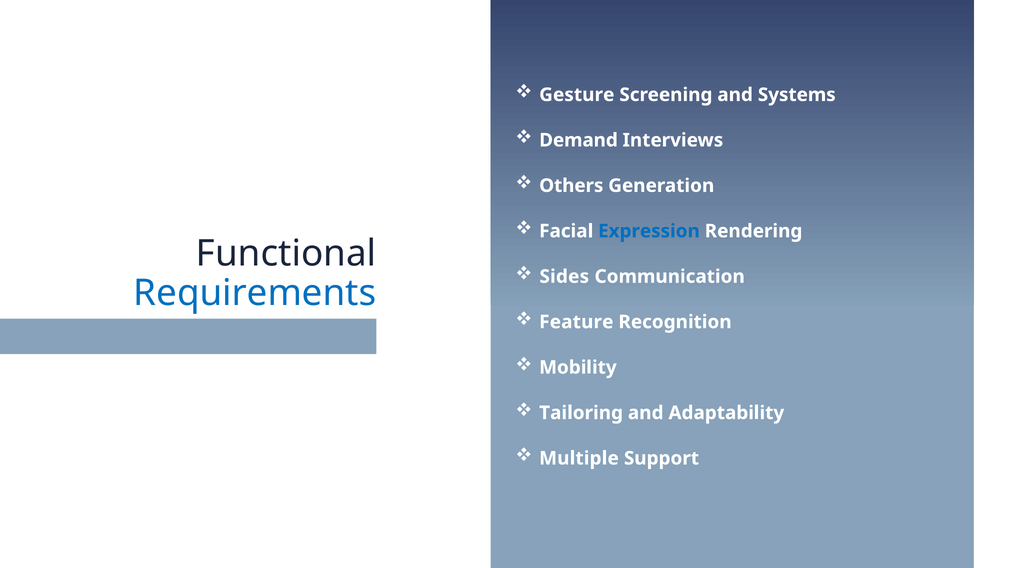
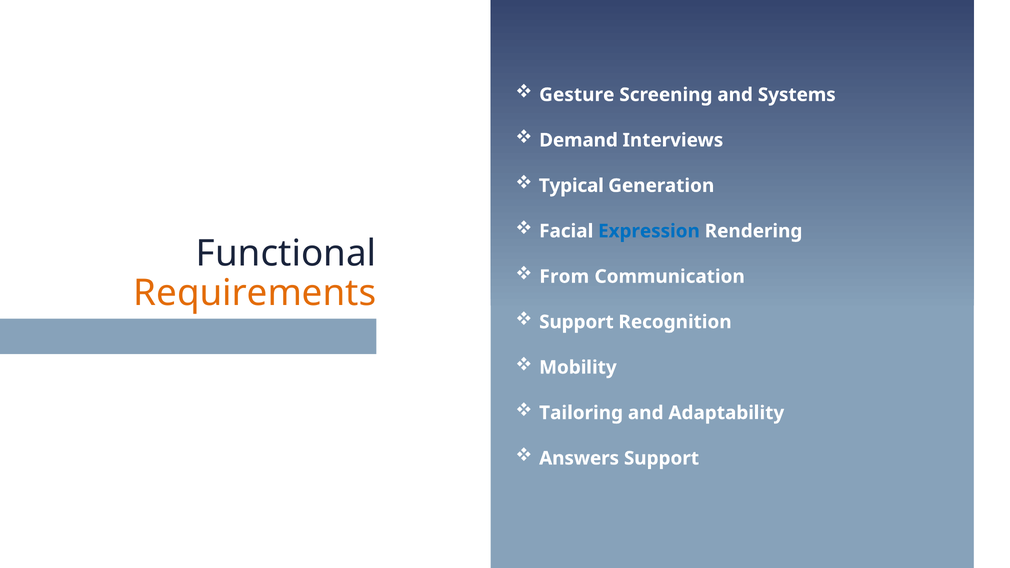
Others: Others -> Typical
Sides: Sides -> From
Requirements colour: blue -> orange
Feature at (576, 322): Feature -> Support
Multiple: Multiple -> Answers
